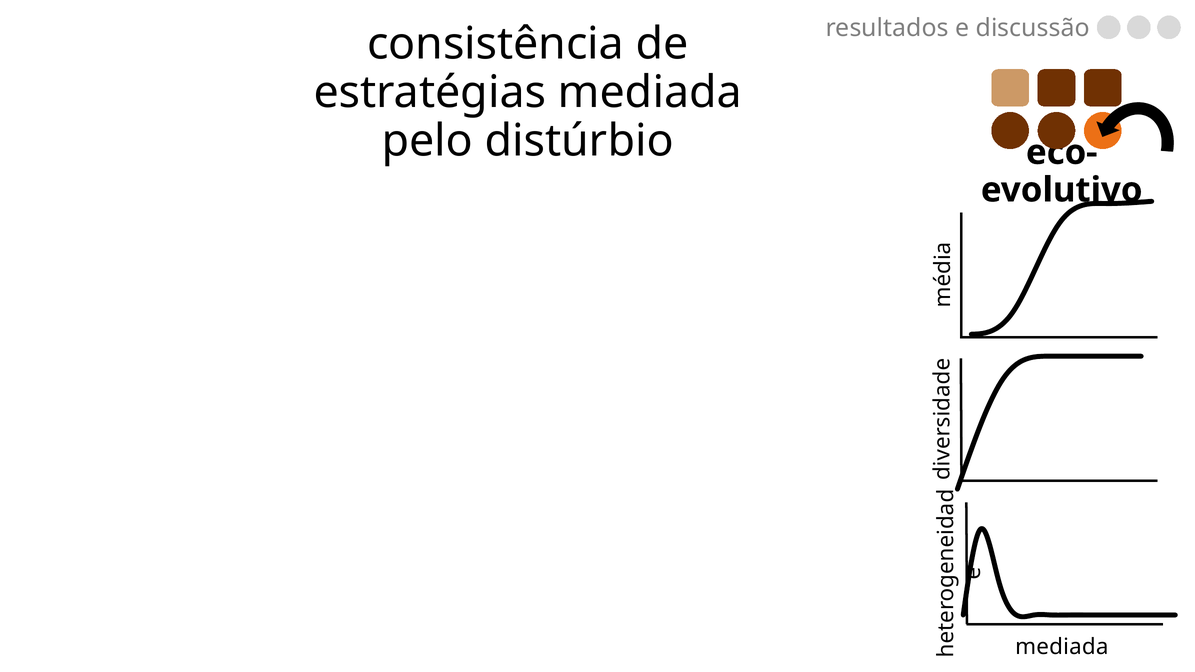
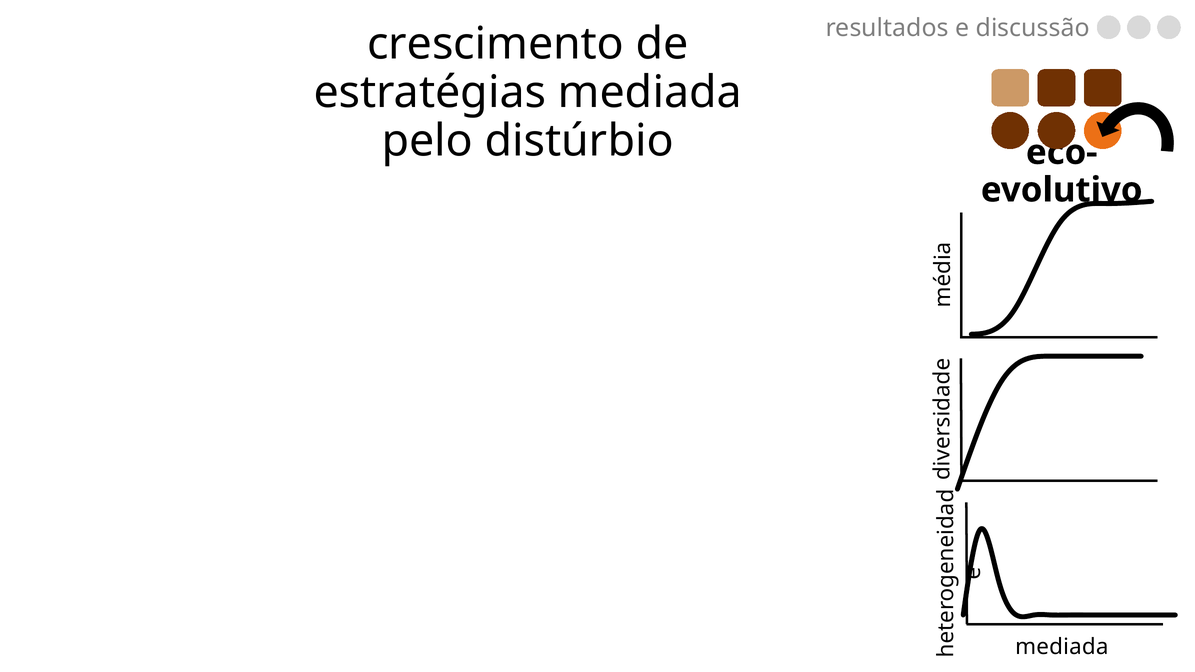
consistência: consistência -> crescimento
